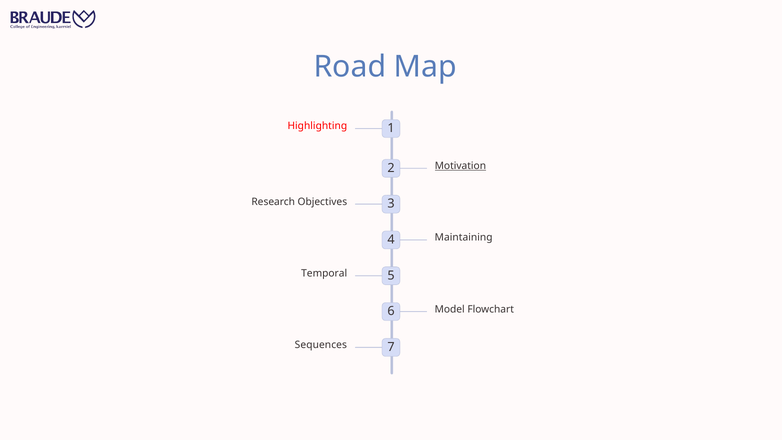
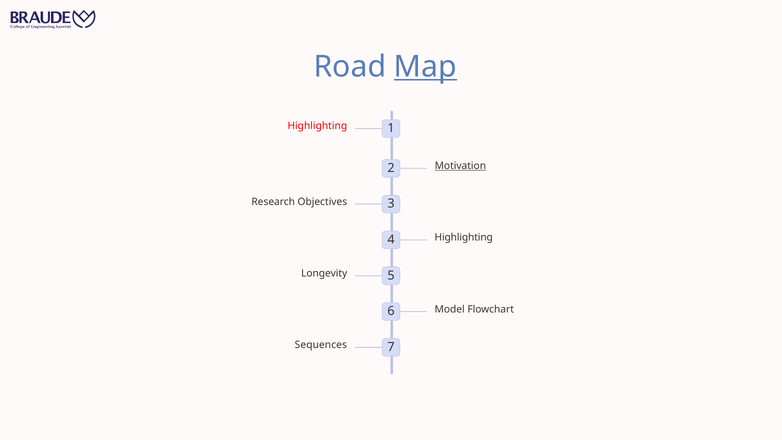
Map underline: none -> present
4 Maintaining: Maintaining -> Highlighting
Temporal: Temporal -> Longevity
